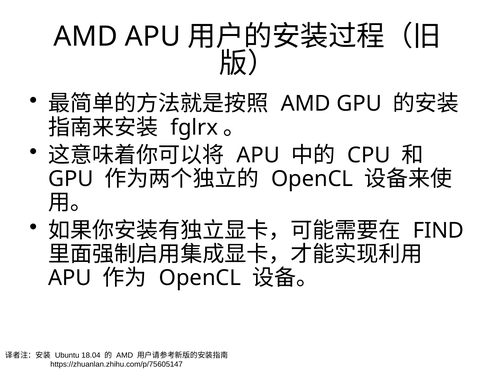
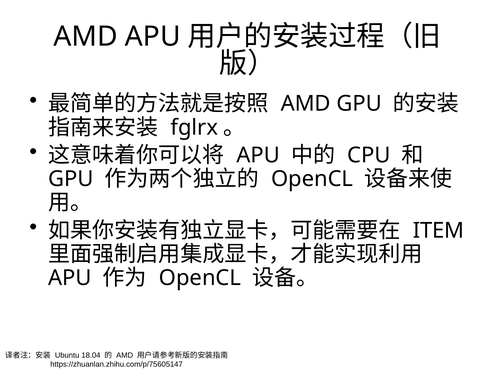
FIND: FIND -> ITEM
